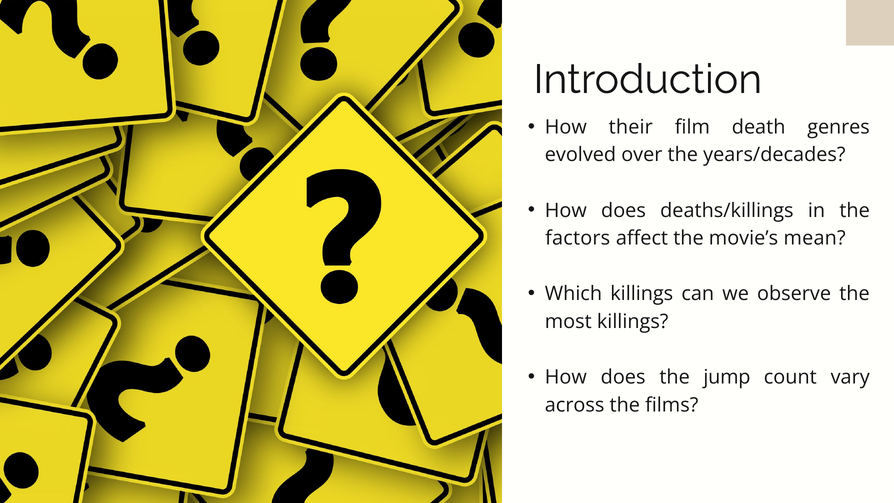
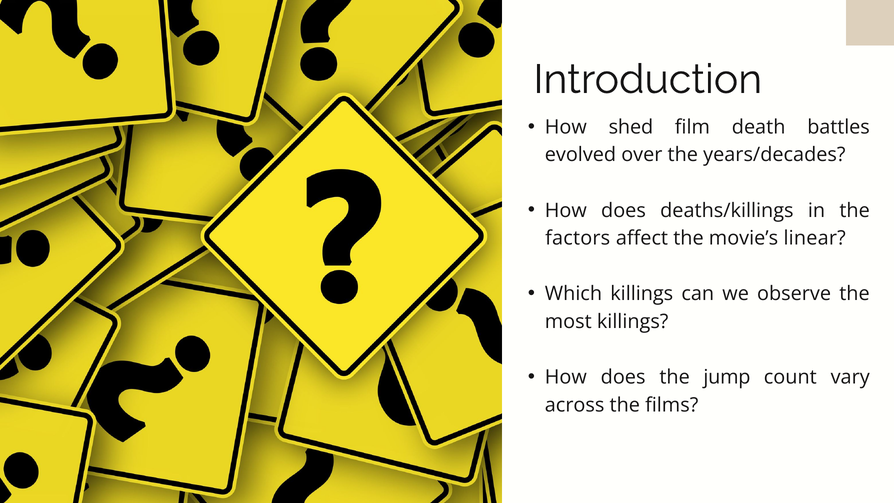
their: their -> shed
genres: genres -> battles
mean: mean -> linear
